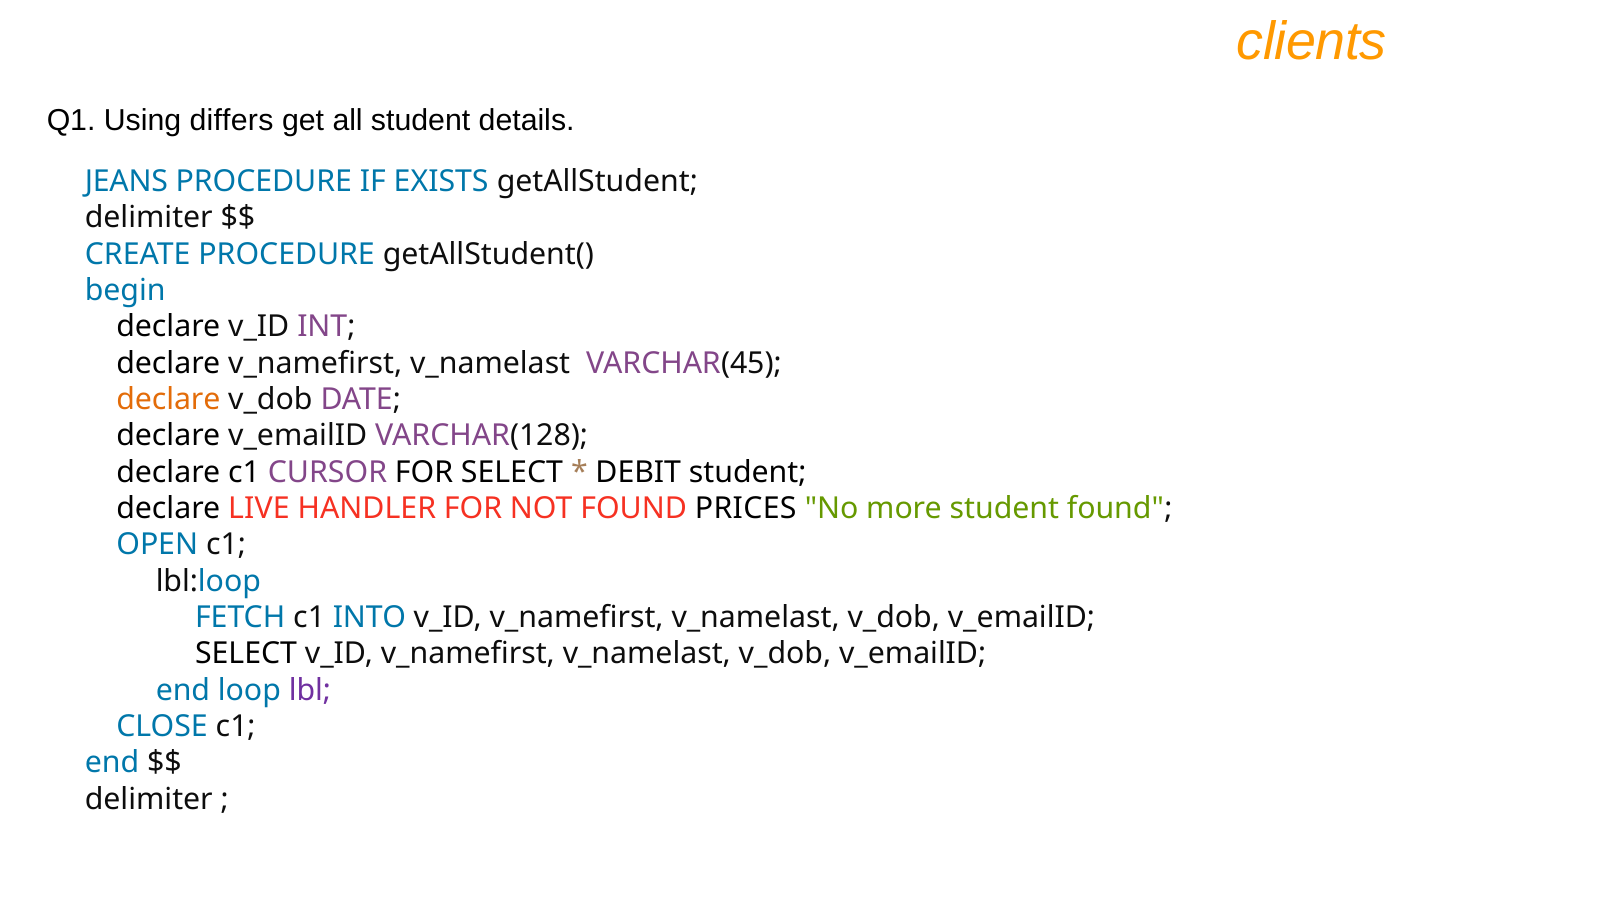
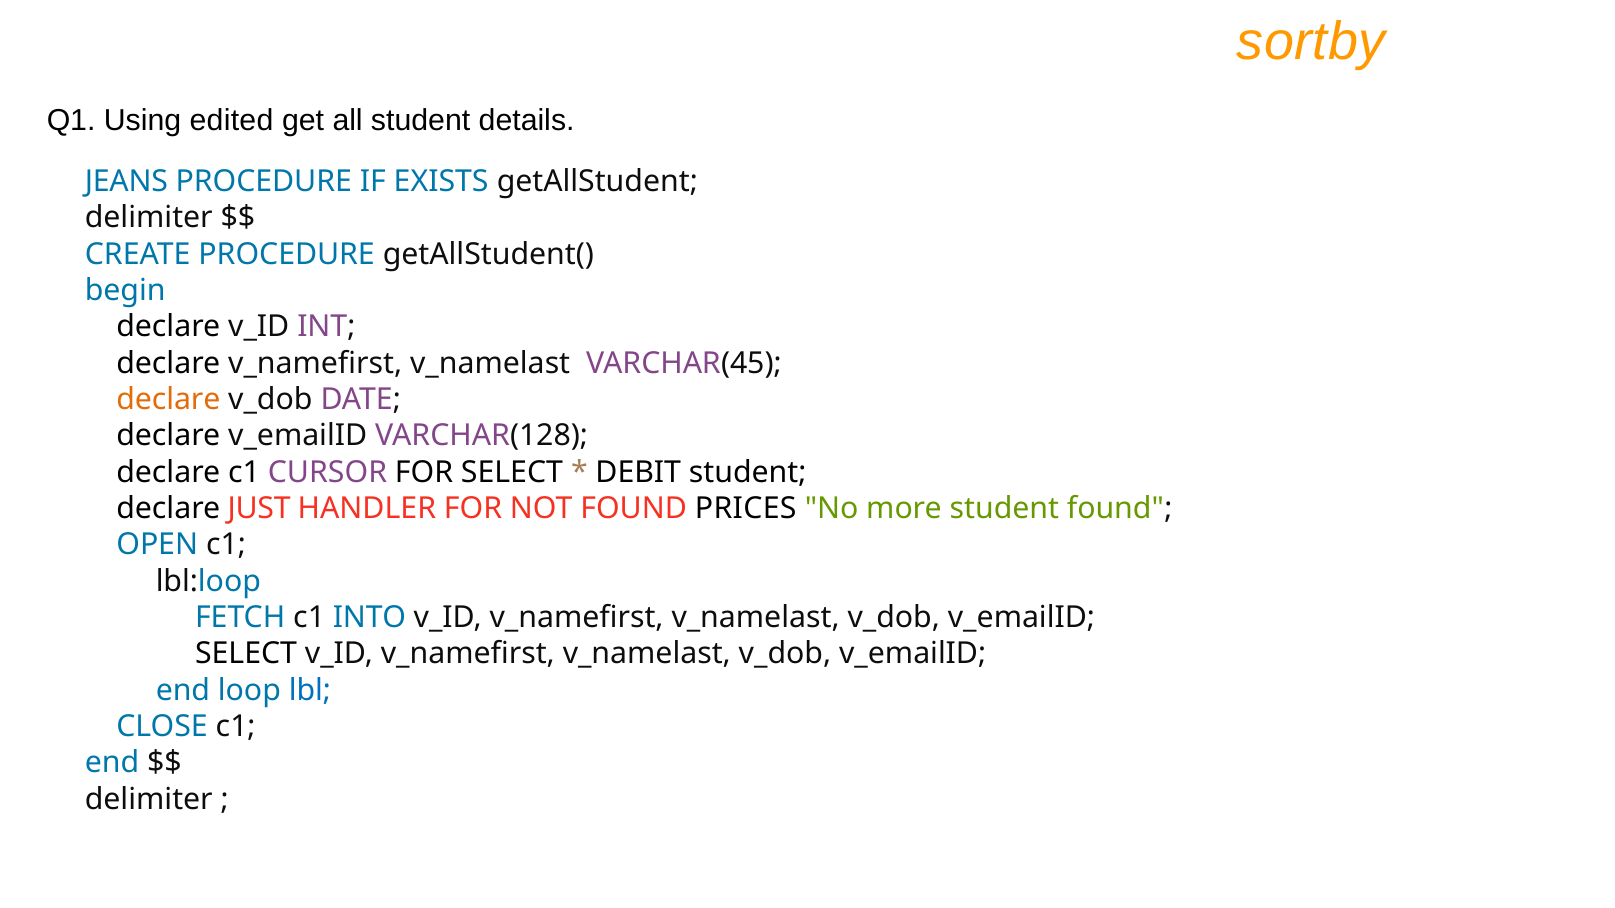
clients: clients -> sortby
differs: differs -> edited
LIVE: LIVE -> JUST
lbl colour: purple -> blue
